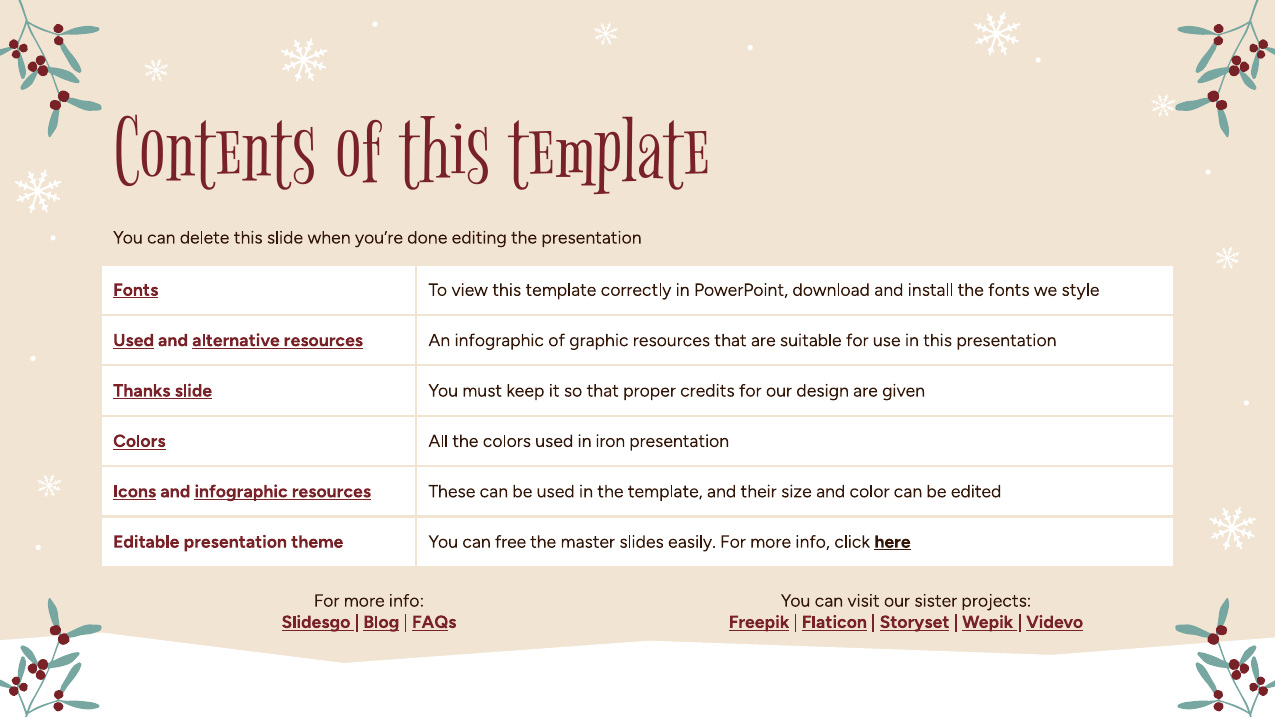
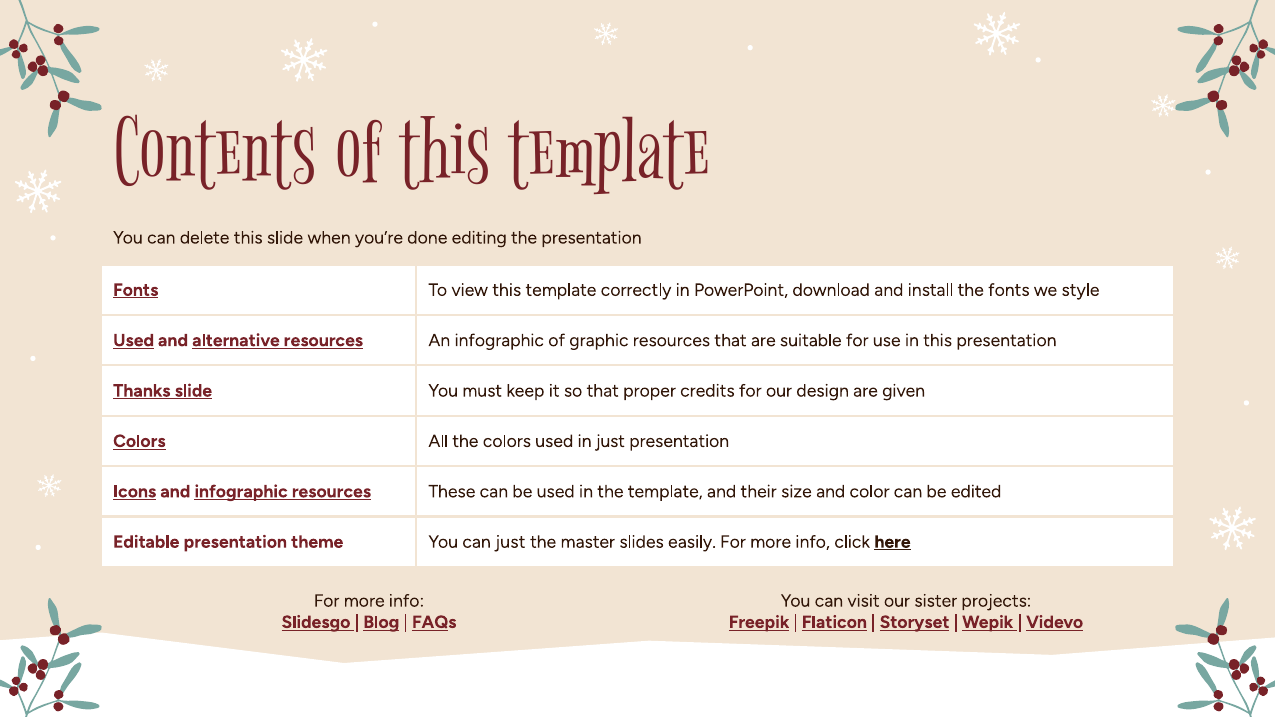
in iron: iron -> just
can free: free -> just
